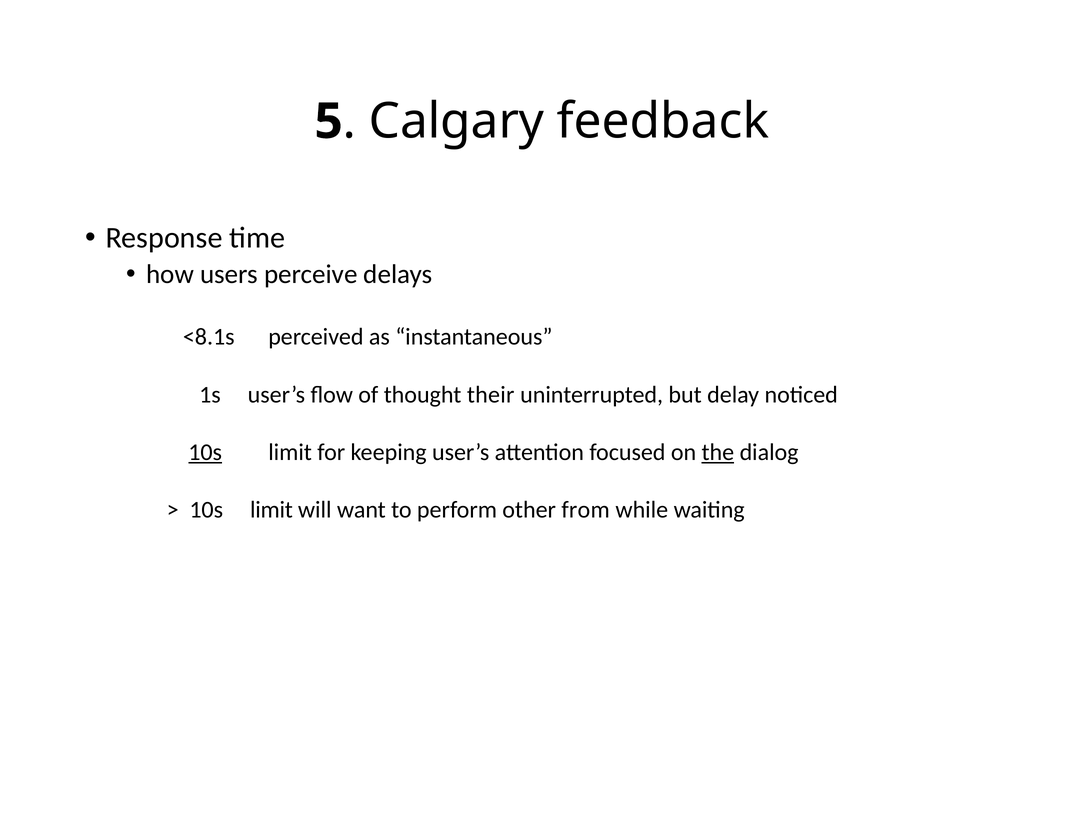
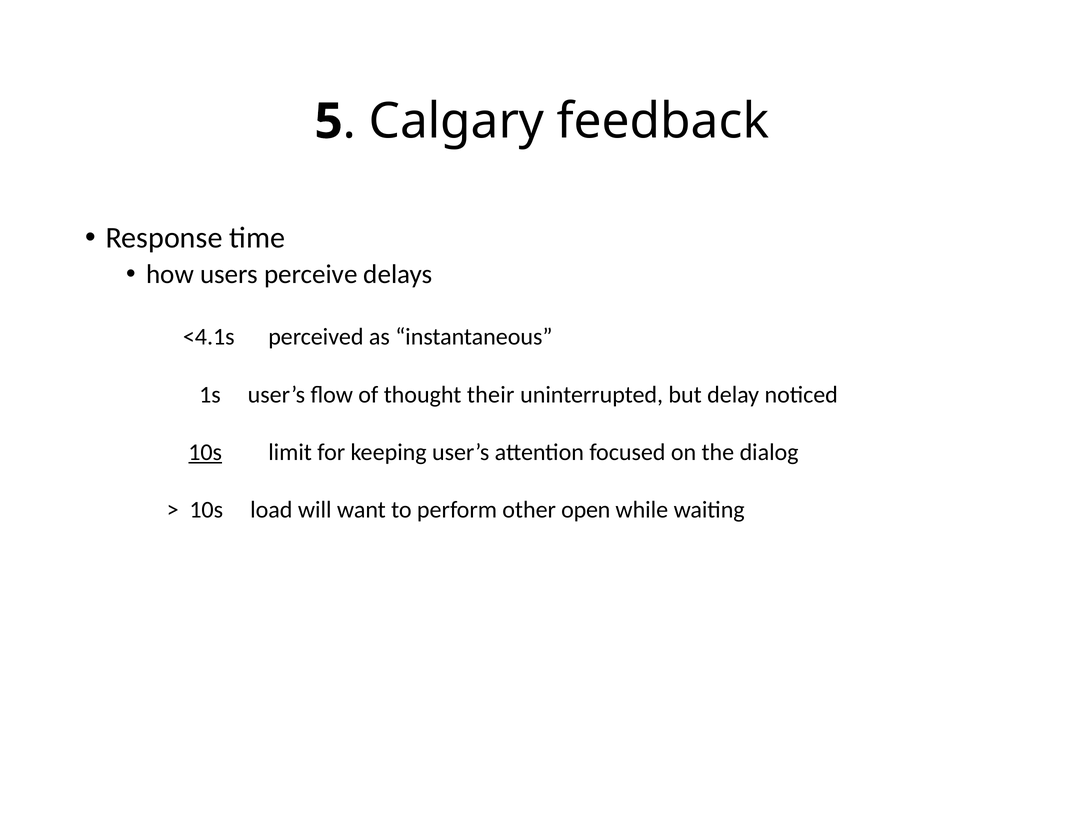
<8.1s: <8.1s -> <4.1s
the underline: present -> none
limit at (271, 510): limit -> load
from: from -> open
